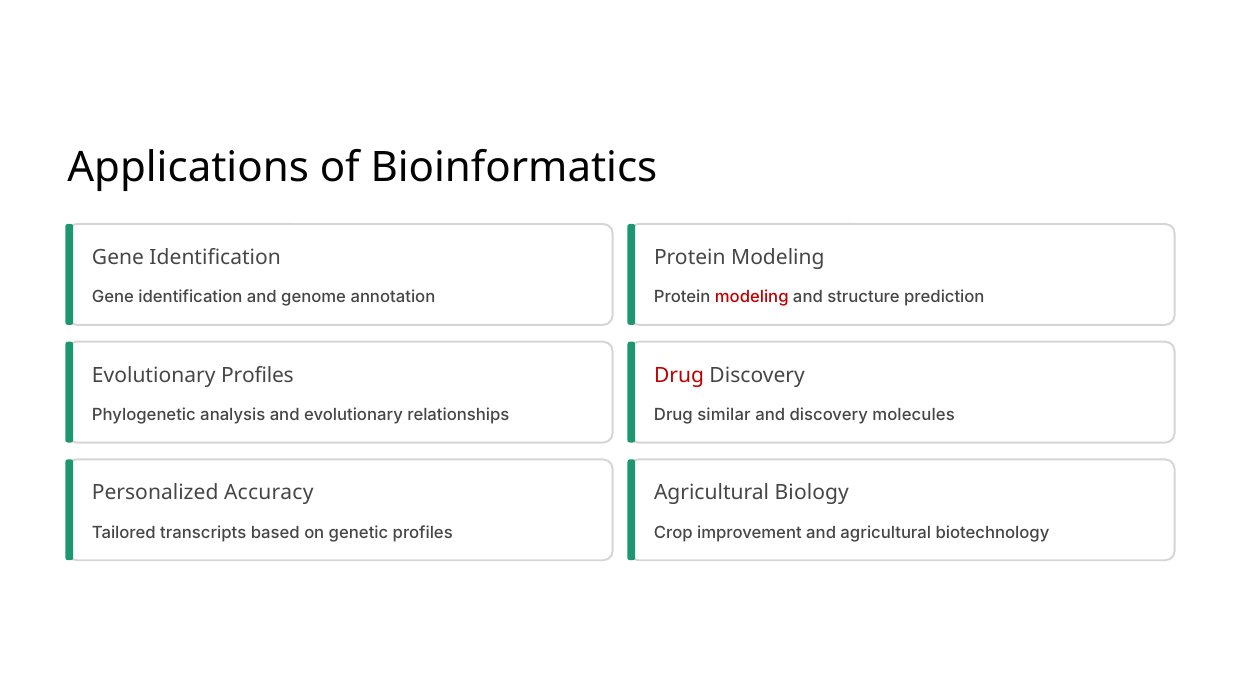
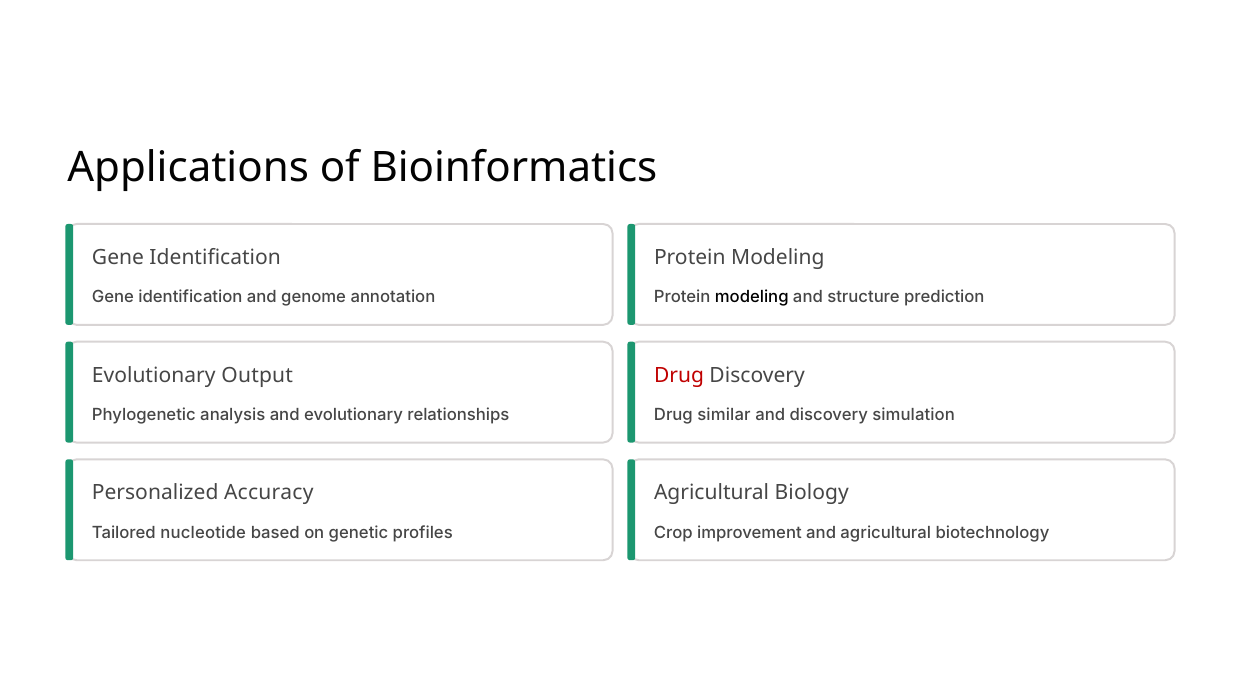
modeling at (752, 297) colour: red -> black
Evolutionary Profiles: Profiles -> Output
molecules: molecules -> simulation
transcripts: transcripts -> nucleotide
